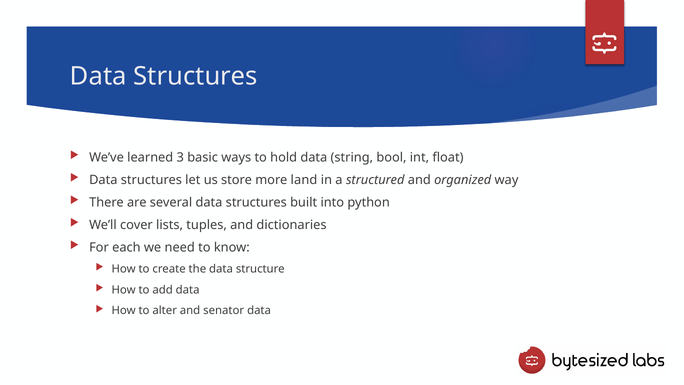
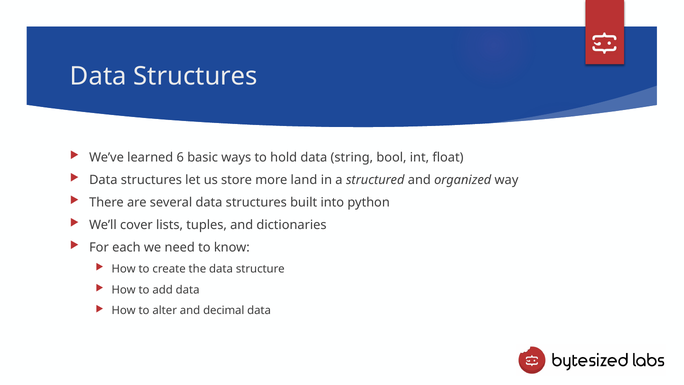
3: 3 -> 6
senator: senator -> decimal
